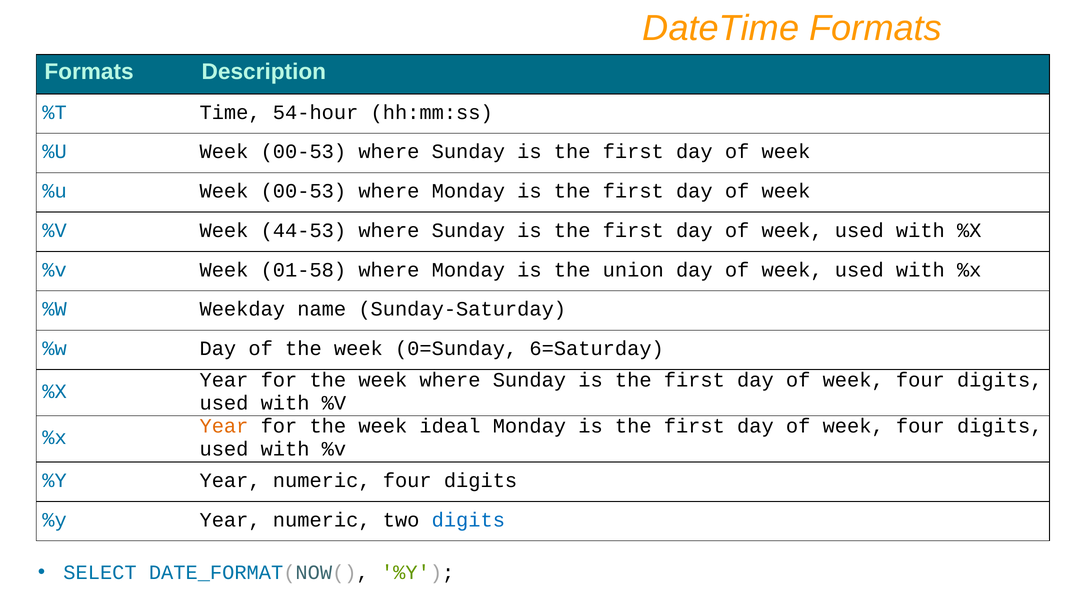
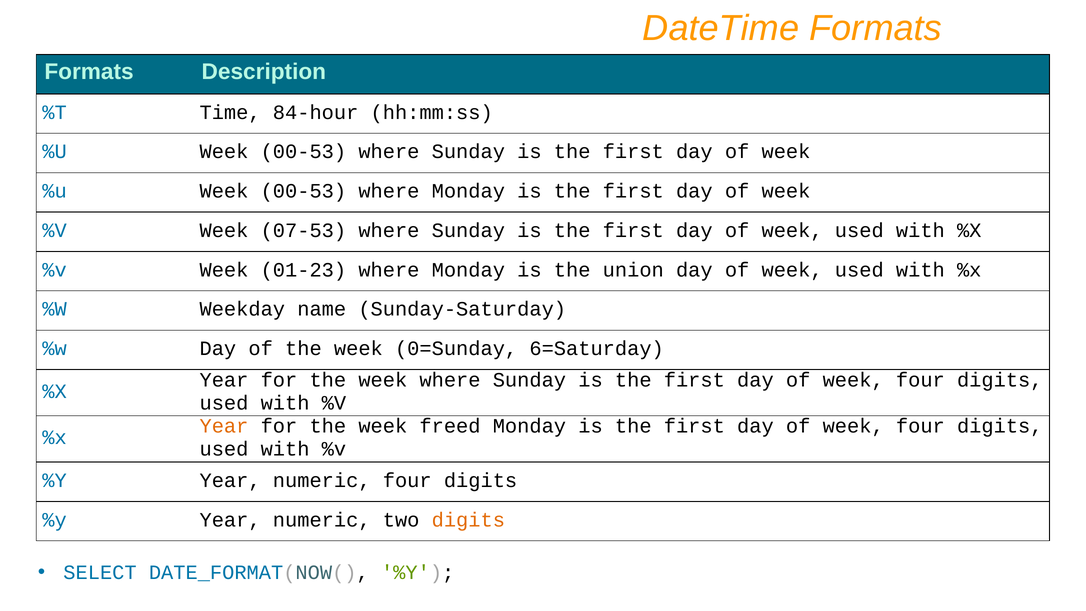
54-hour: 54-hour -> 84-hour
44-53: 44-53 -> 07-53
01-58: 01-58 -> 01-23
ideal: ideal -> freed
digits at (468, 520) colour: blue -> orange
